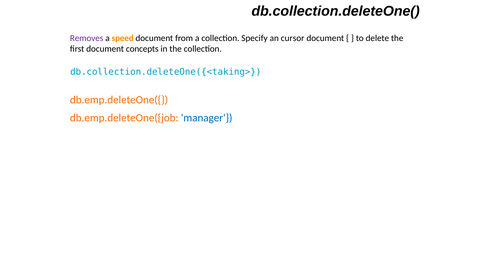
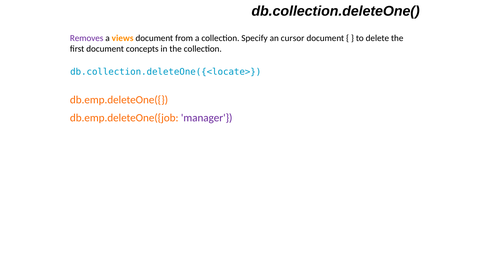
speed: speed -> views
db.collection.deleteOne({<taking>: db.collection.deleteOne({<taking> -> db.collection.deleteOne({<locate>
manager colour: blue -> purple
